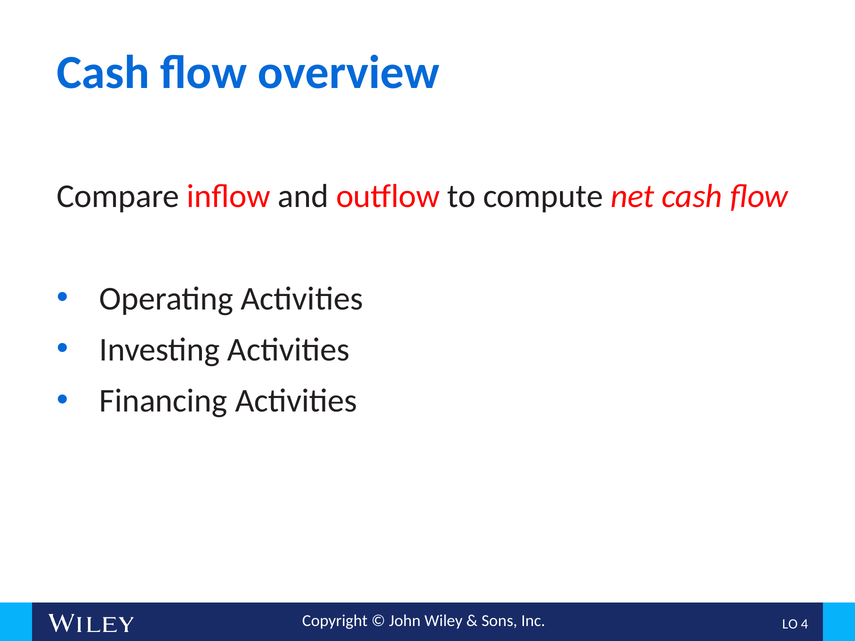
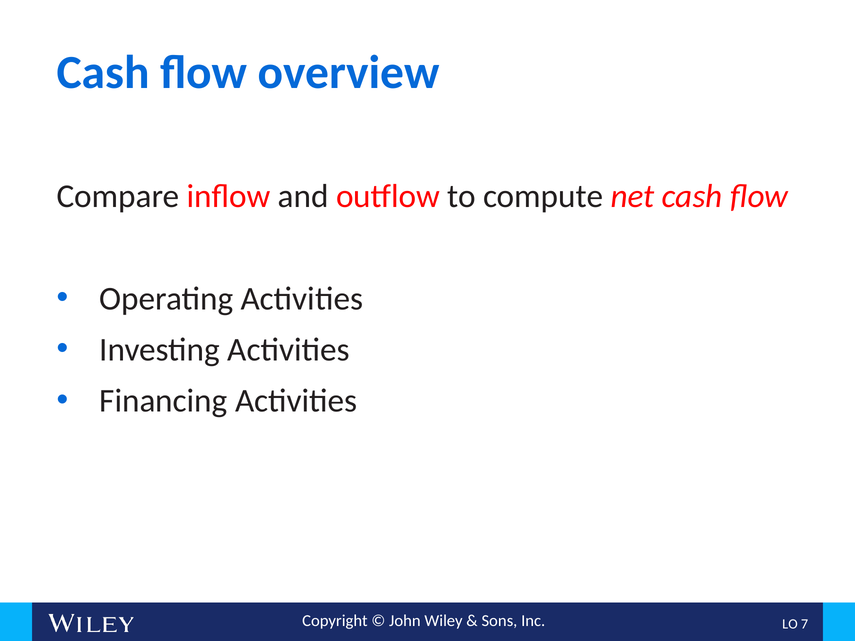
4: 4 -> 7
